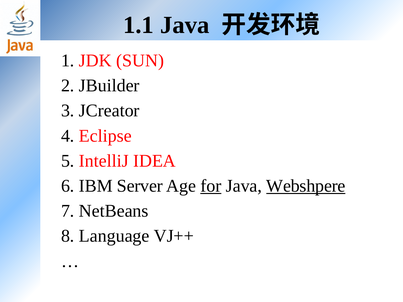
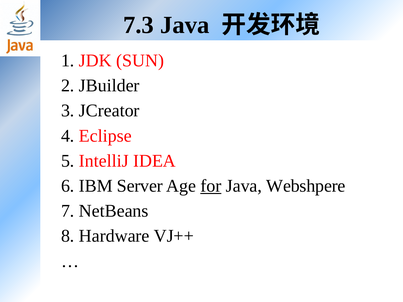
1.1: 1.1 -> 7.3
Webshpere underline: present -> none
Language: Language -> Hardware
